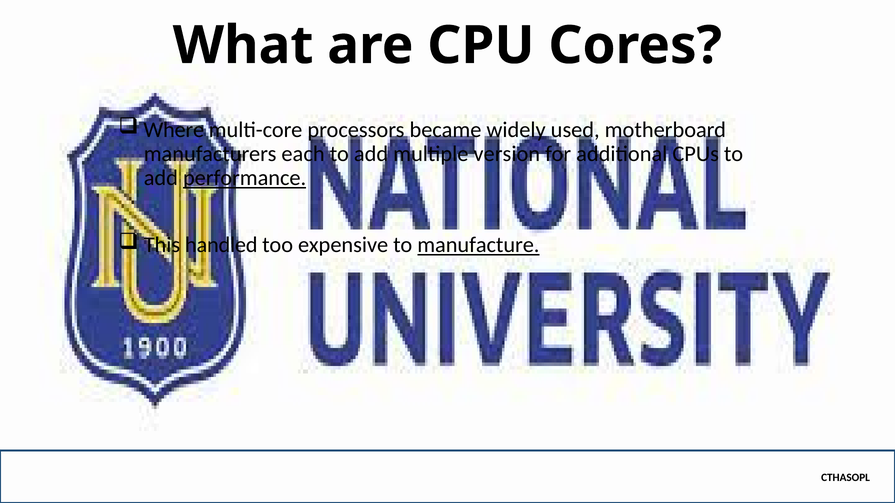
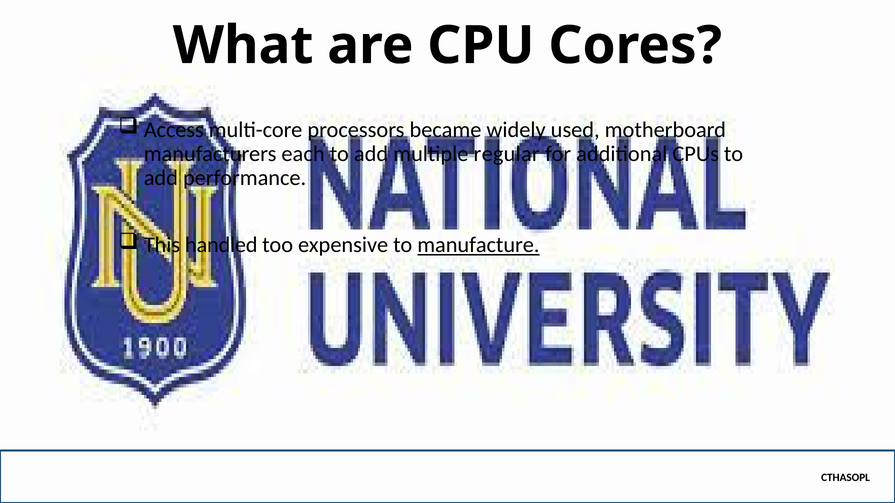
Where: Where -> Access
version: version -> regular
performance underline: present -> none
